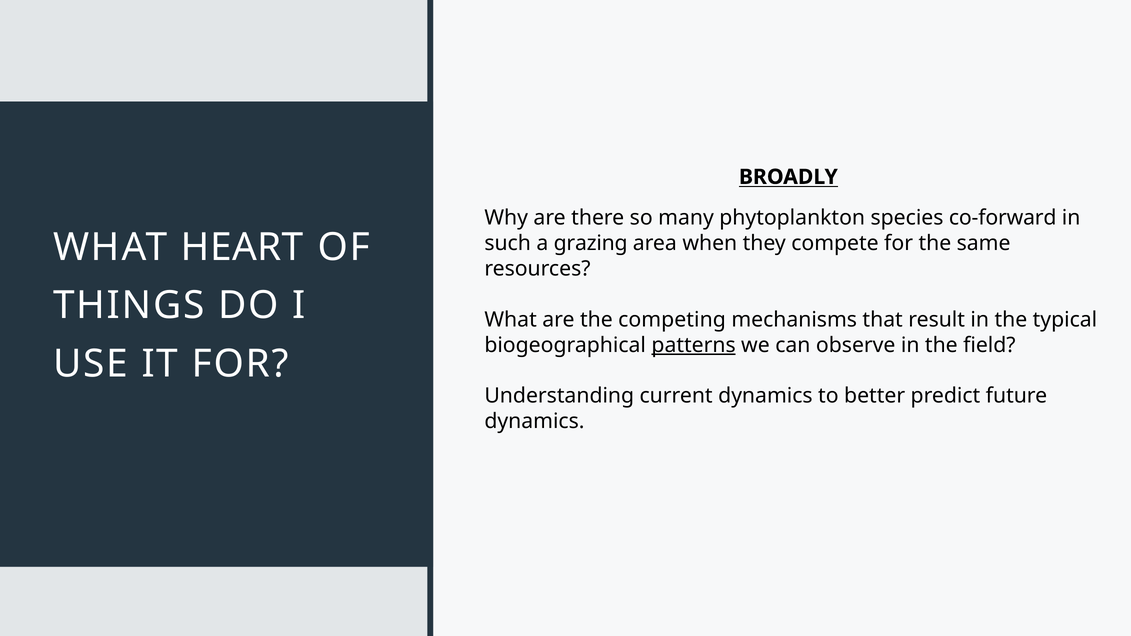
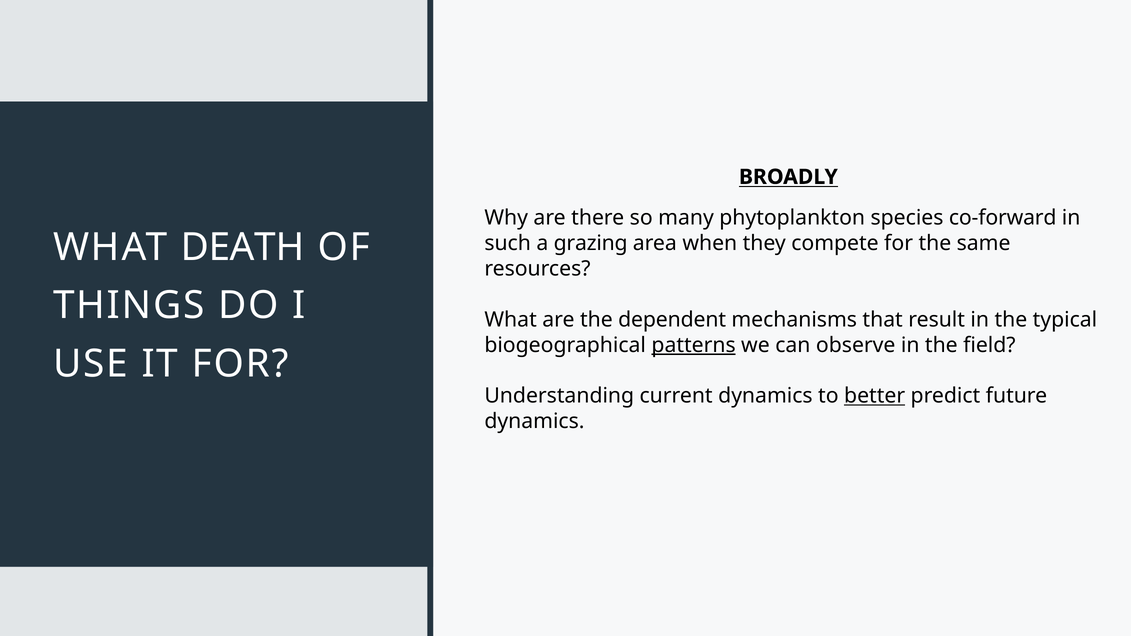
HEART: HEART -> DEATH
competing: competing -> dependent
better underline: none -> present
